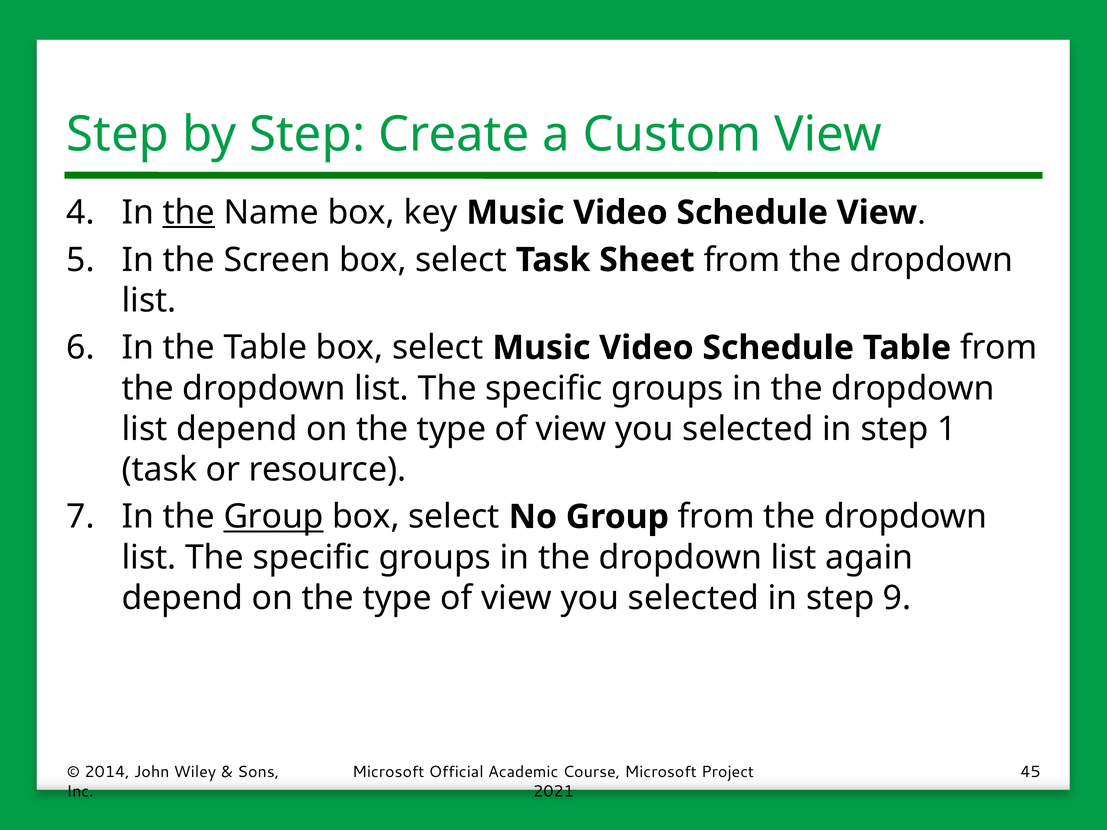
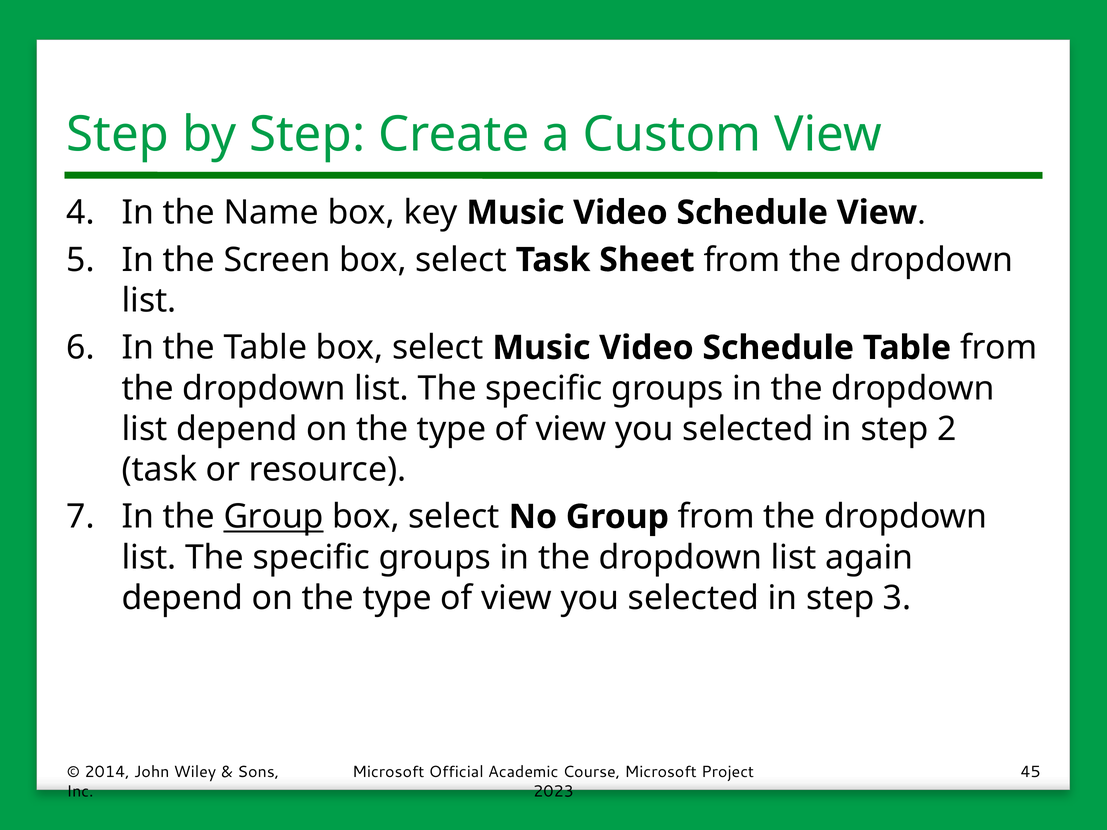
the at (189, 213) underline: present -> none
1: 1 -> 2
9: 9 -> 3
2021: 2021 -> 2023
